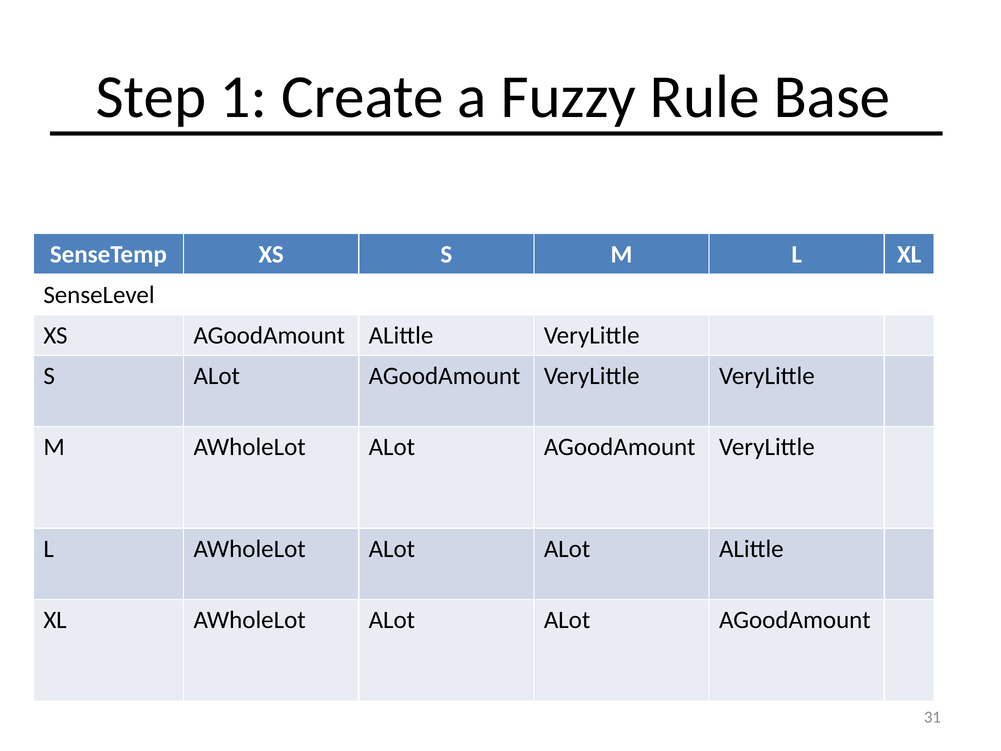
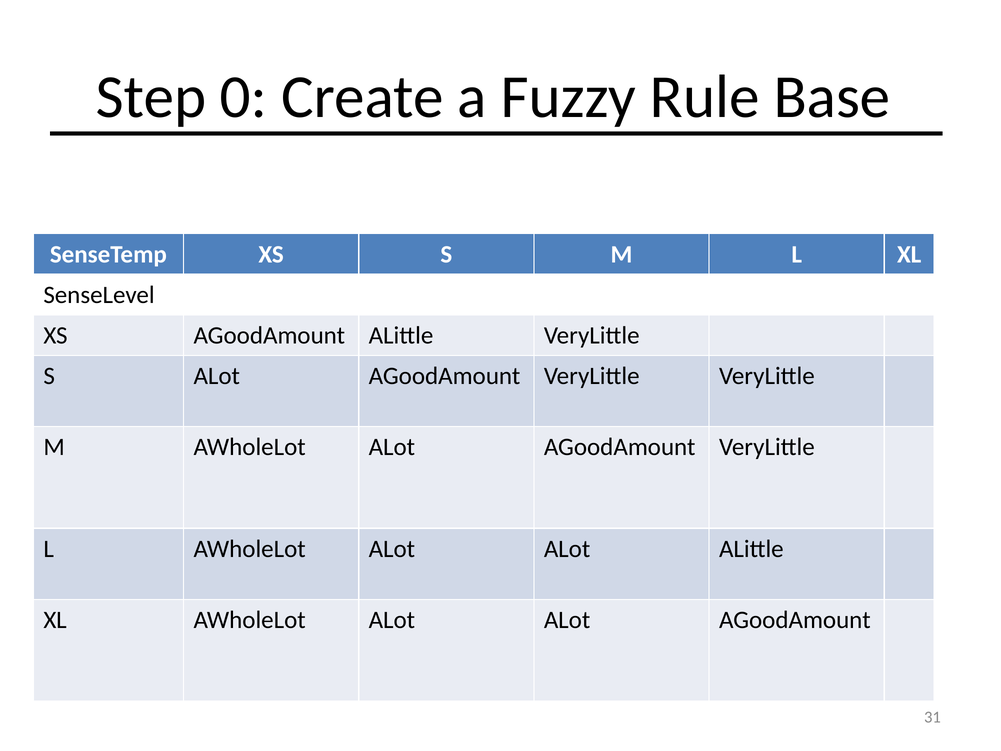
1: 1 -> 0
